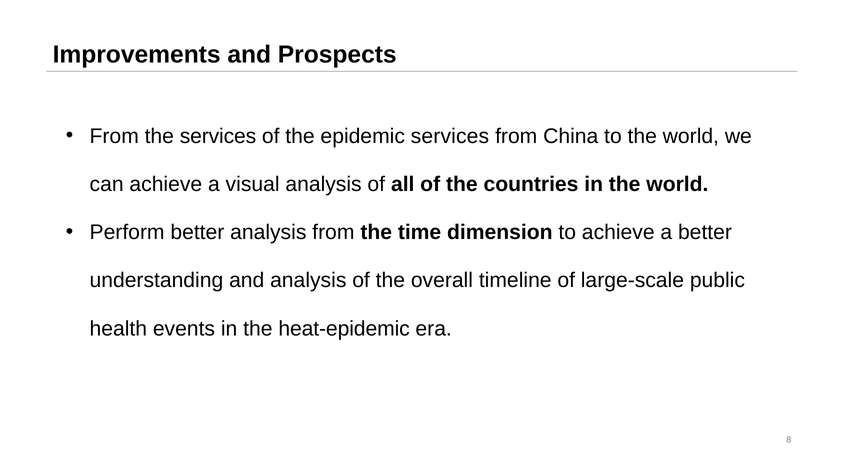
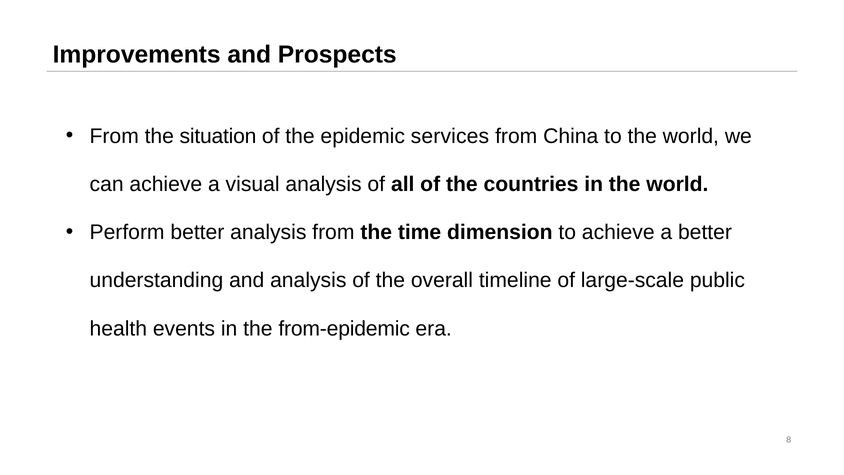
the services: services -> situation
heat-epidemic: heat-epidemic -> from-epidemic
